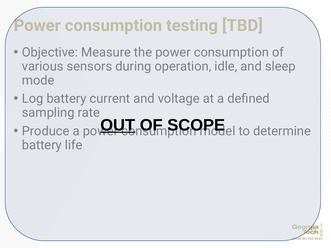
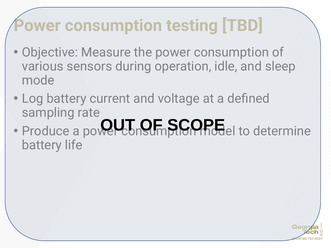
OUT underline: present -> none
